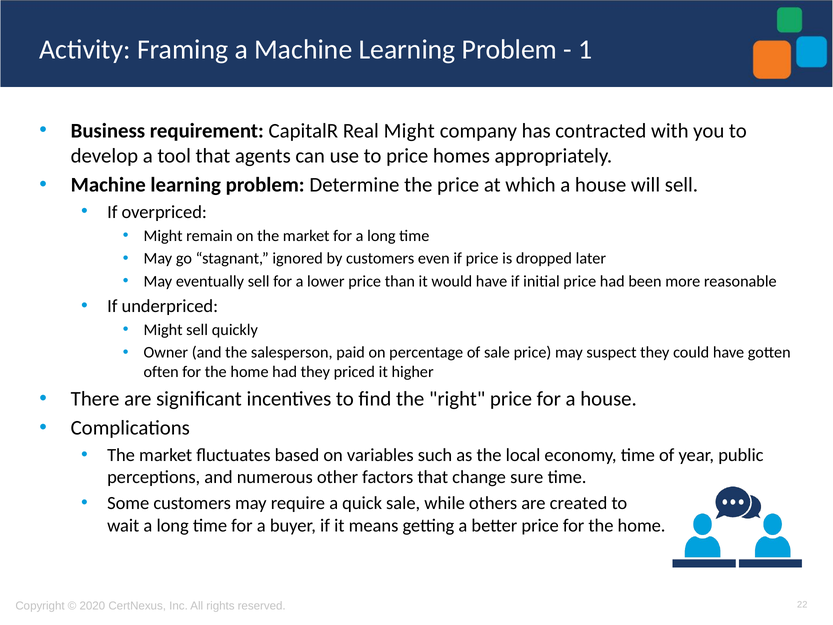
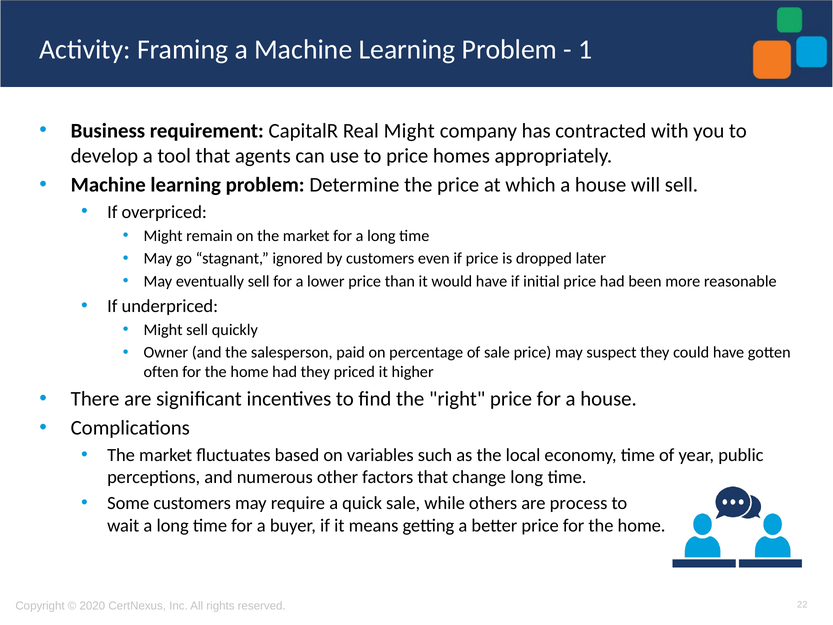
change sure: sure -> long
created: created -> process
